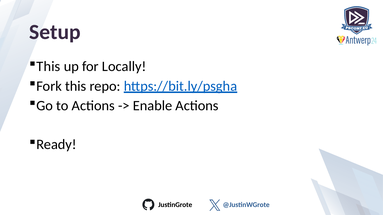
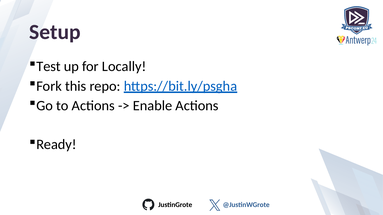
This at (48, 66): This -> Test
